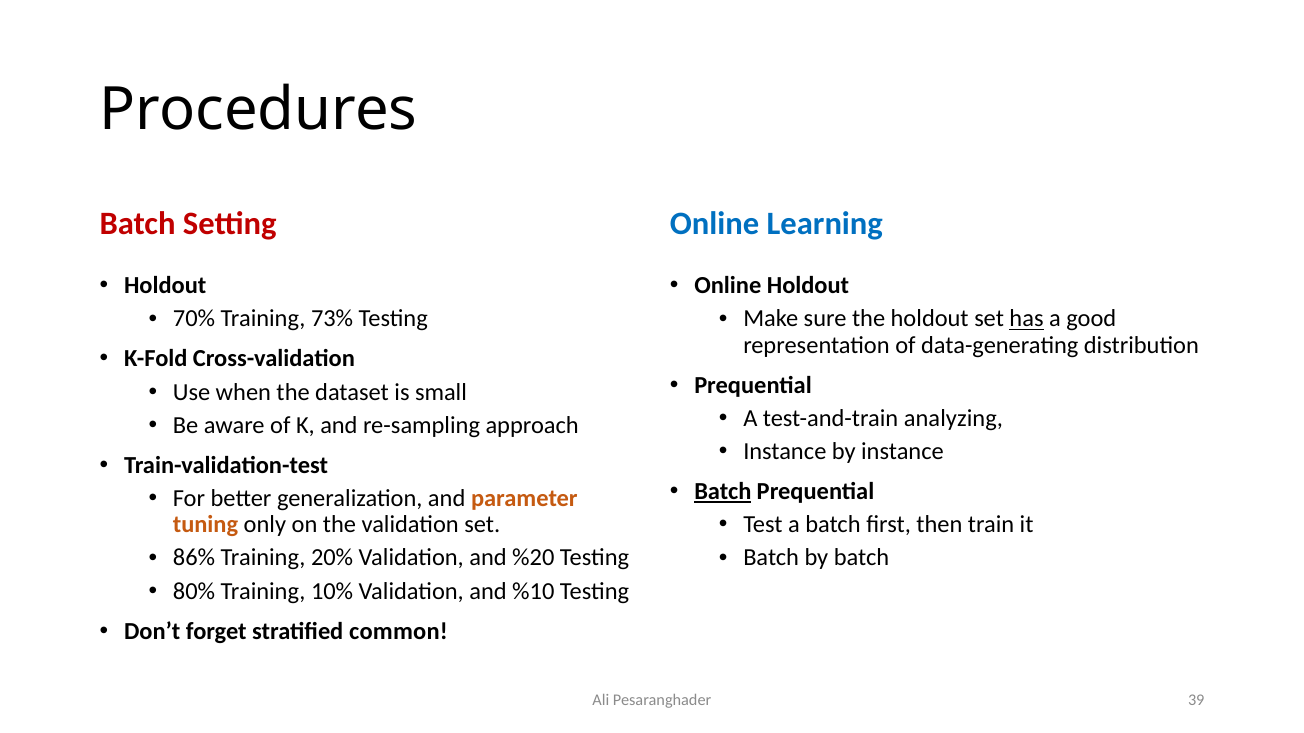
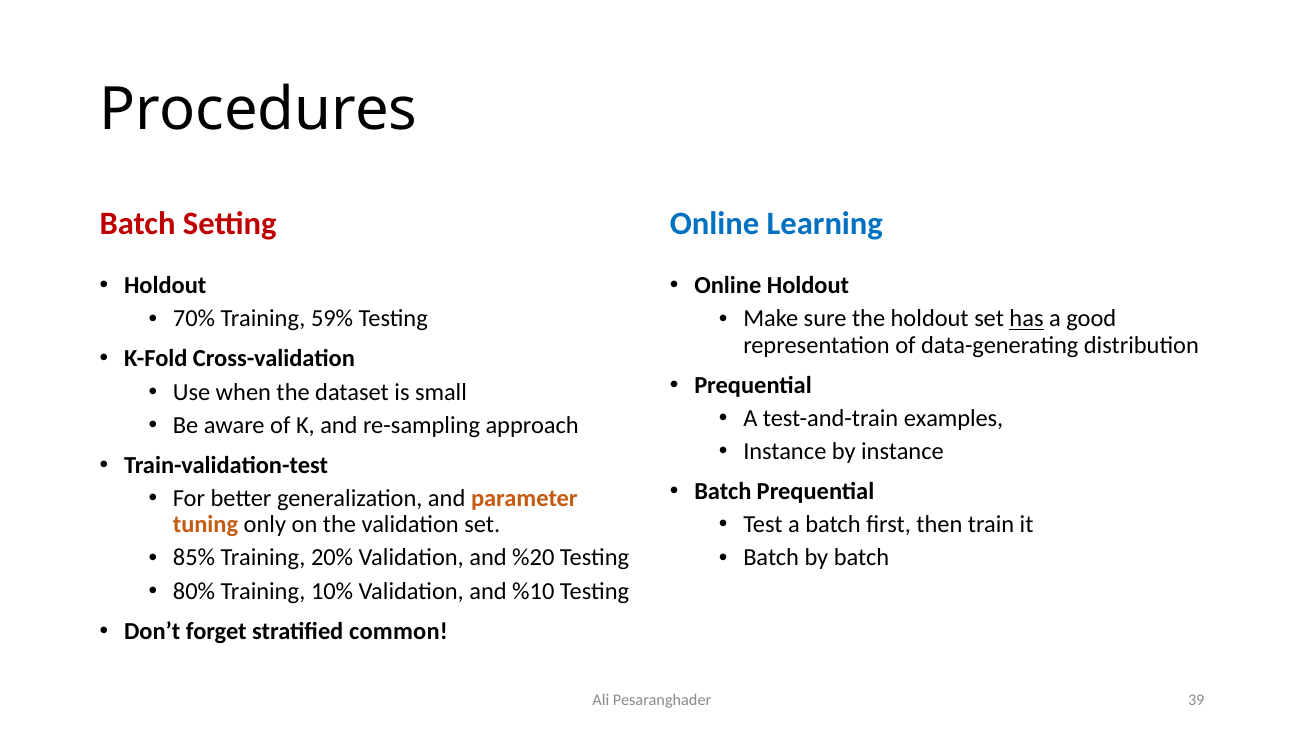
73%: 73% -> 59%
analyzing: analyzing -> examples
Batch at (723, 492) underline: present -> none
86%: 86% -> 85%
